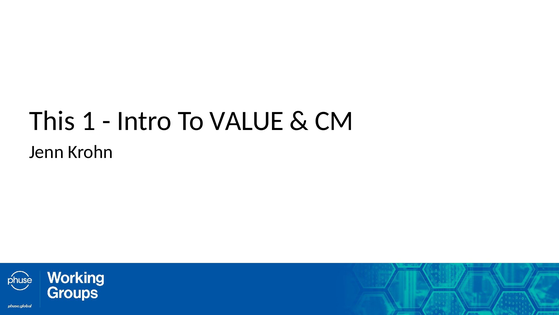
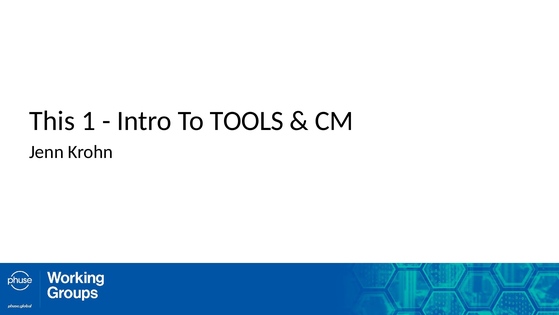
VALUE: VALUE -> TOOLS
